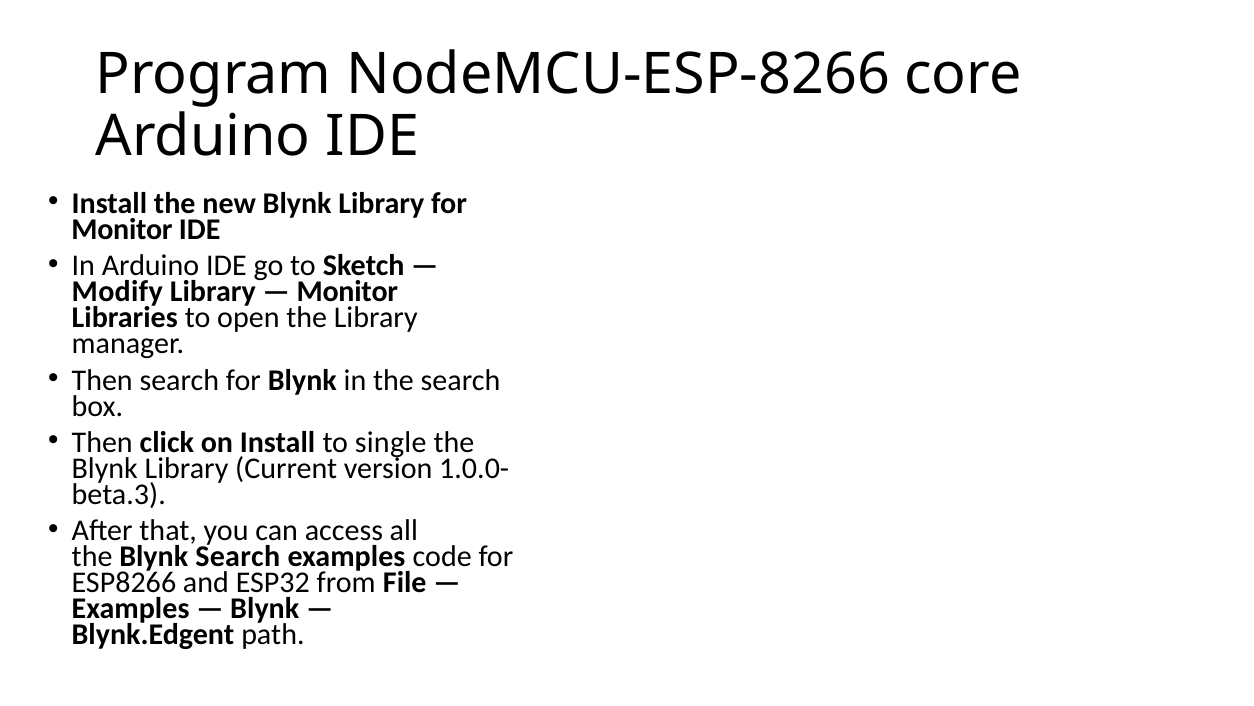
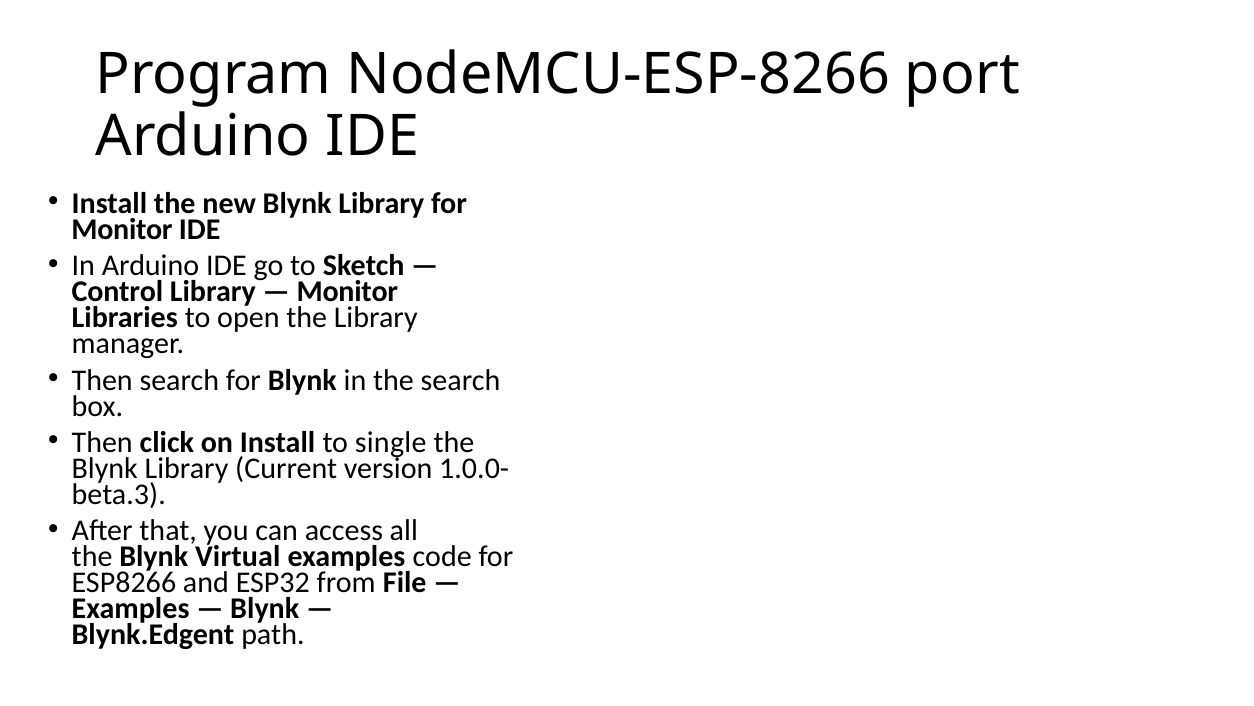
core: core -> port
Modify: Modify -> Control
Blynk Search: Search -> Virtual
